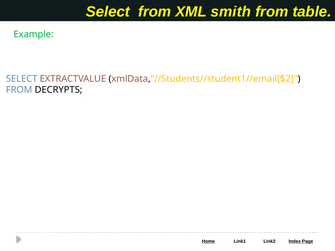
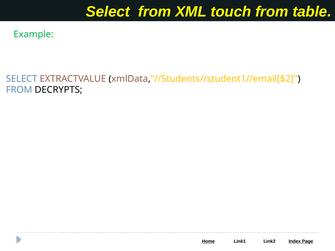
smith: smith -> touch
